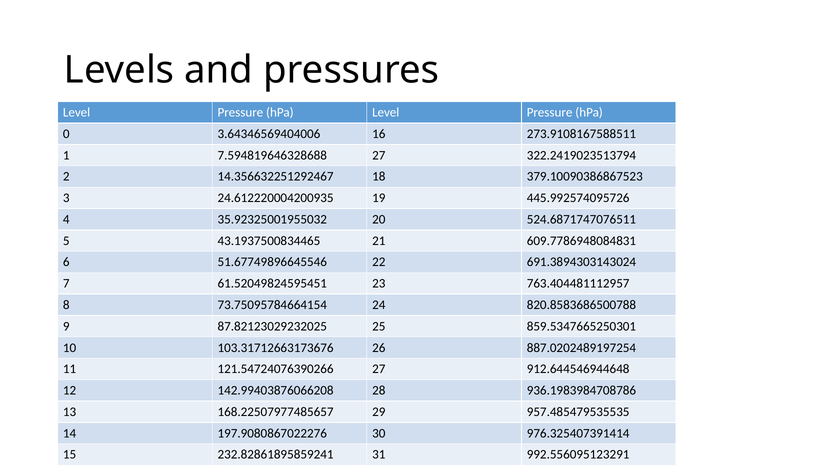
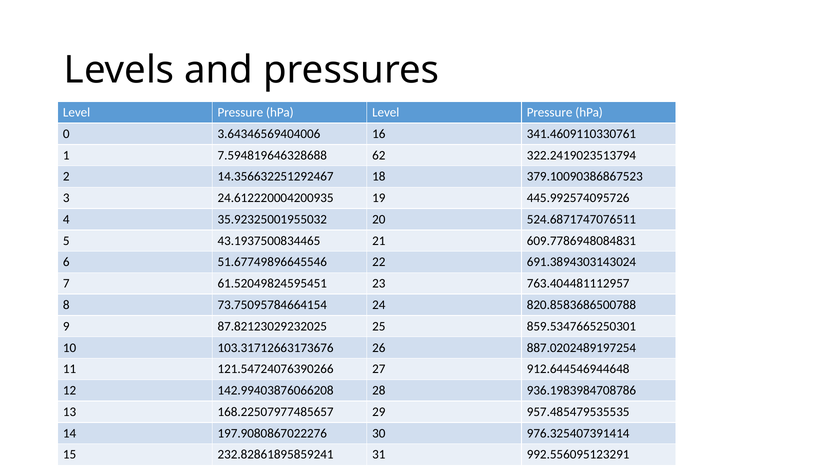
273.9108167588511: 273.9108167588511 -> 341.4609110330761
7.594819646328688 27: 27 -> 62
